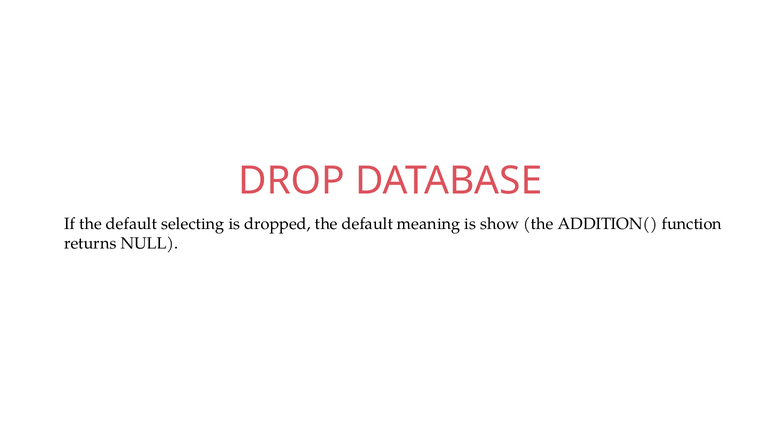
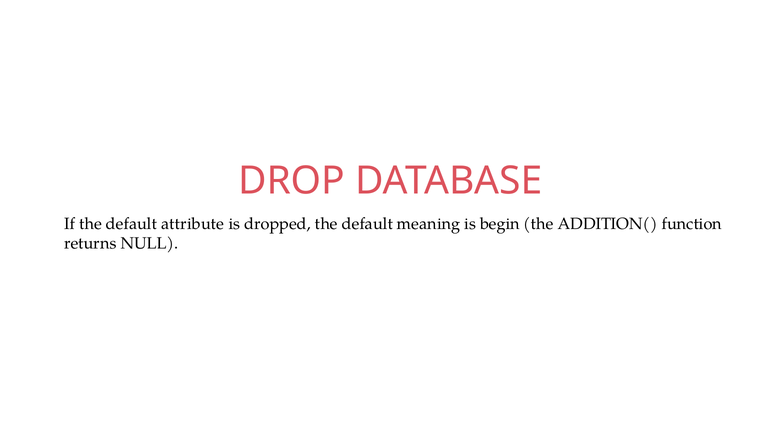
selecting: selecting -> attribute
show: show -> begin
